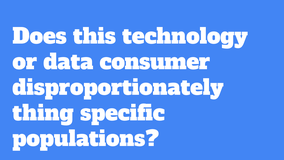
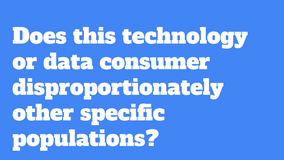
thing: thing -> other
